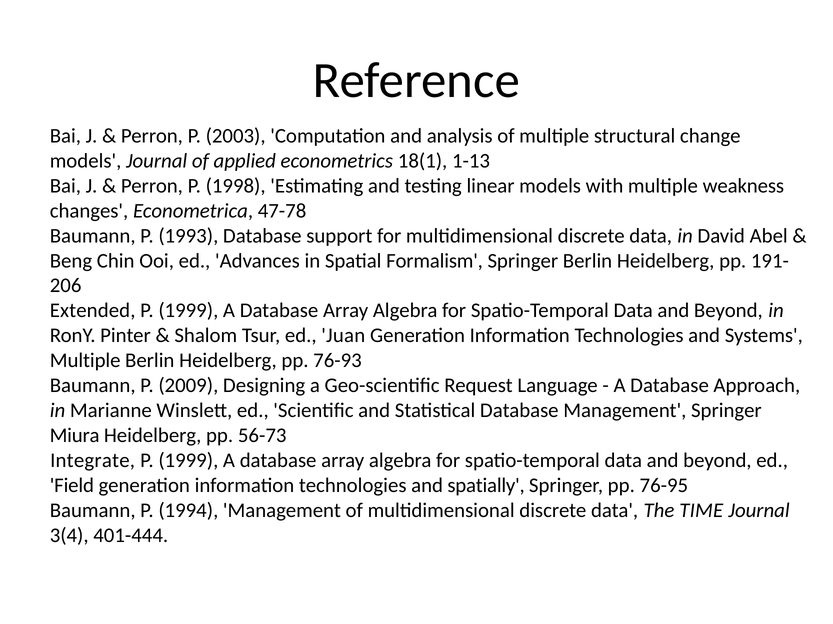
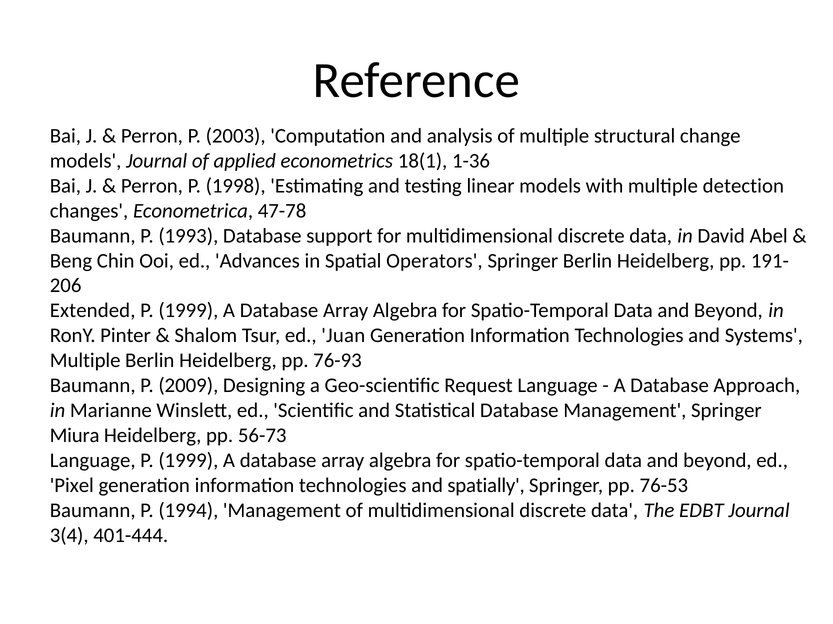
1-13: 1-13 -> 1-36
weakness: weakness -> detection
Formalism: Formalism -> Operators
Integrate at (93, 461): Integrate -> Language
Field: Field -> Pixel
76-95: 76-95 -> 76-53
TIME: TIME -> EDBT
